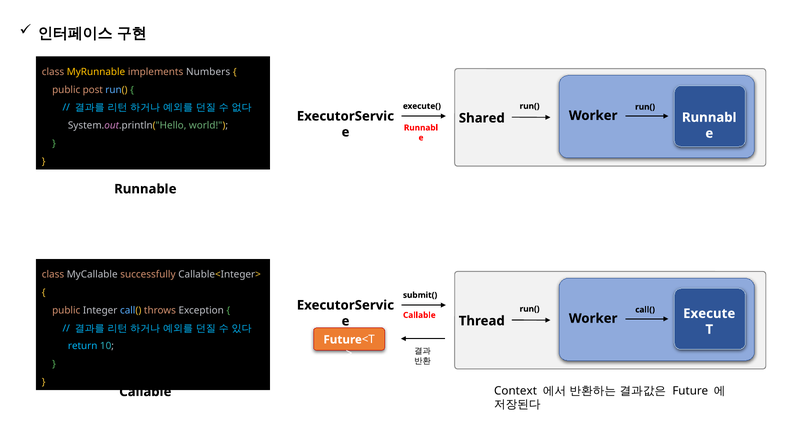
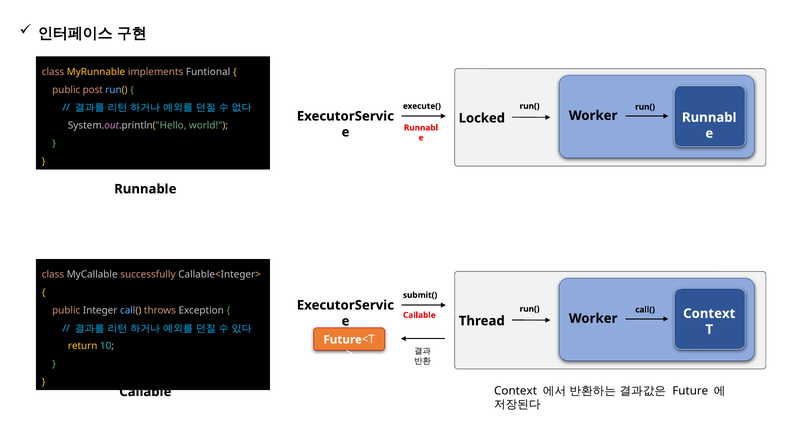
Numbers: Numbers -> Funtional
Shared: Shared -> Locked
Worker Execute: Execute -> Context
return colour: light blue -> yellow
